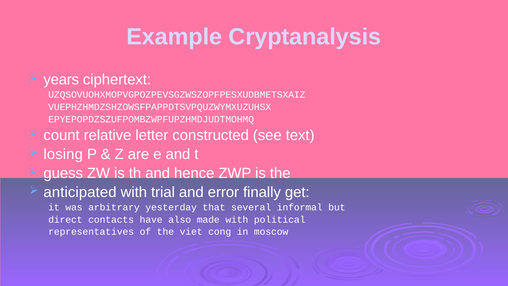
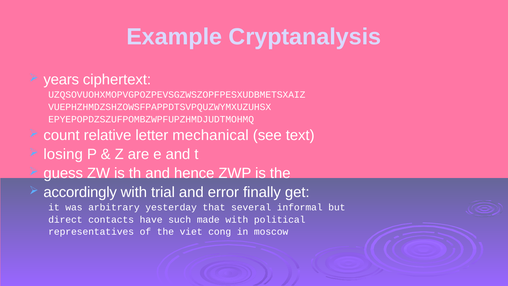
constructed: constructed -> mechanical
anticipated: anticipated -> accordingly
also: also -> such
